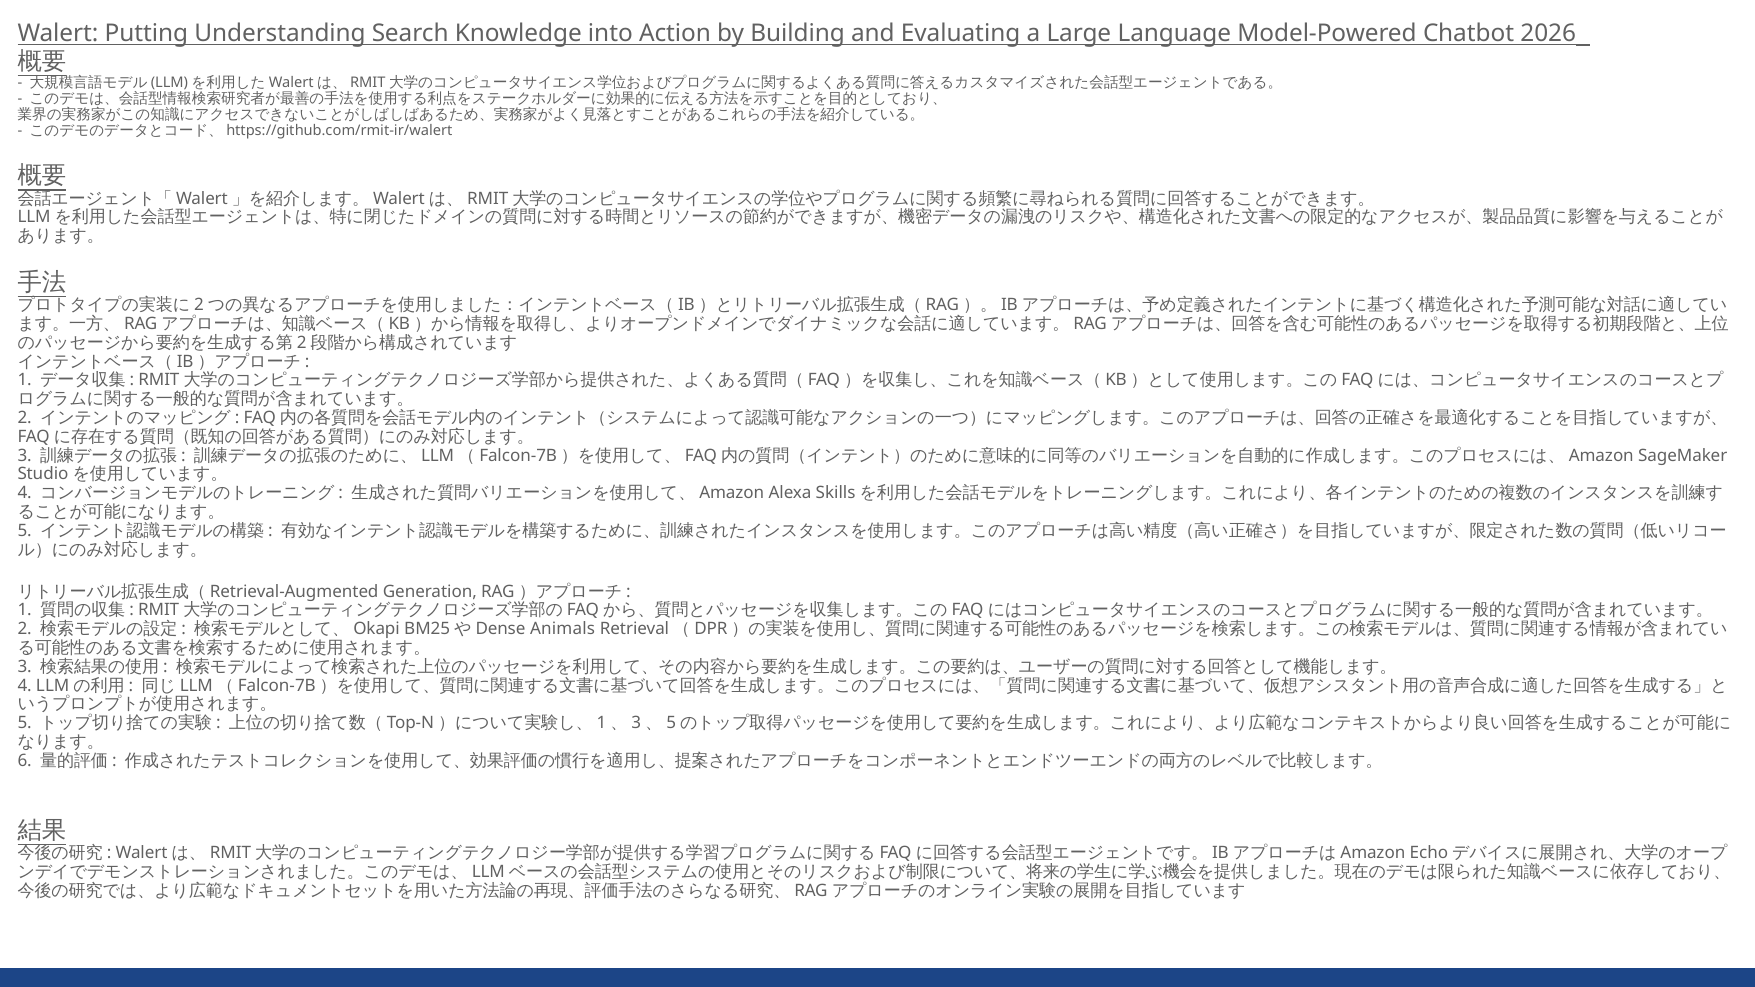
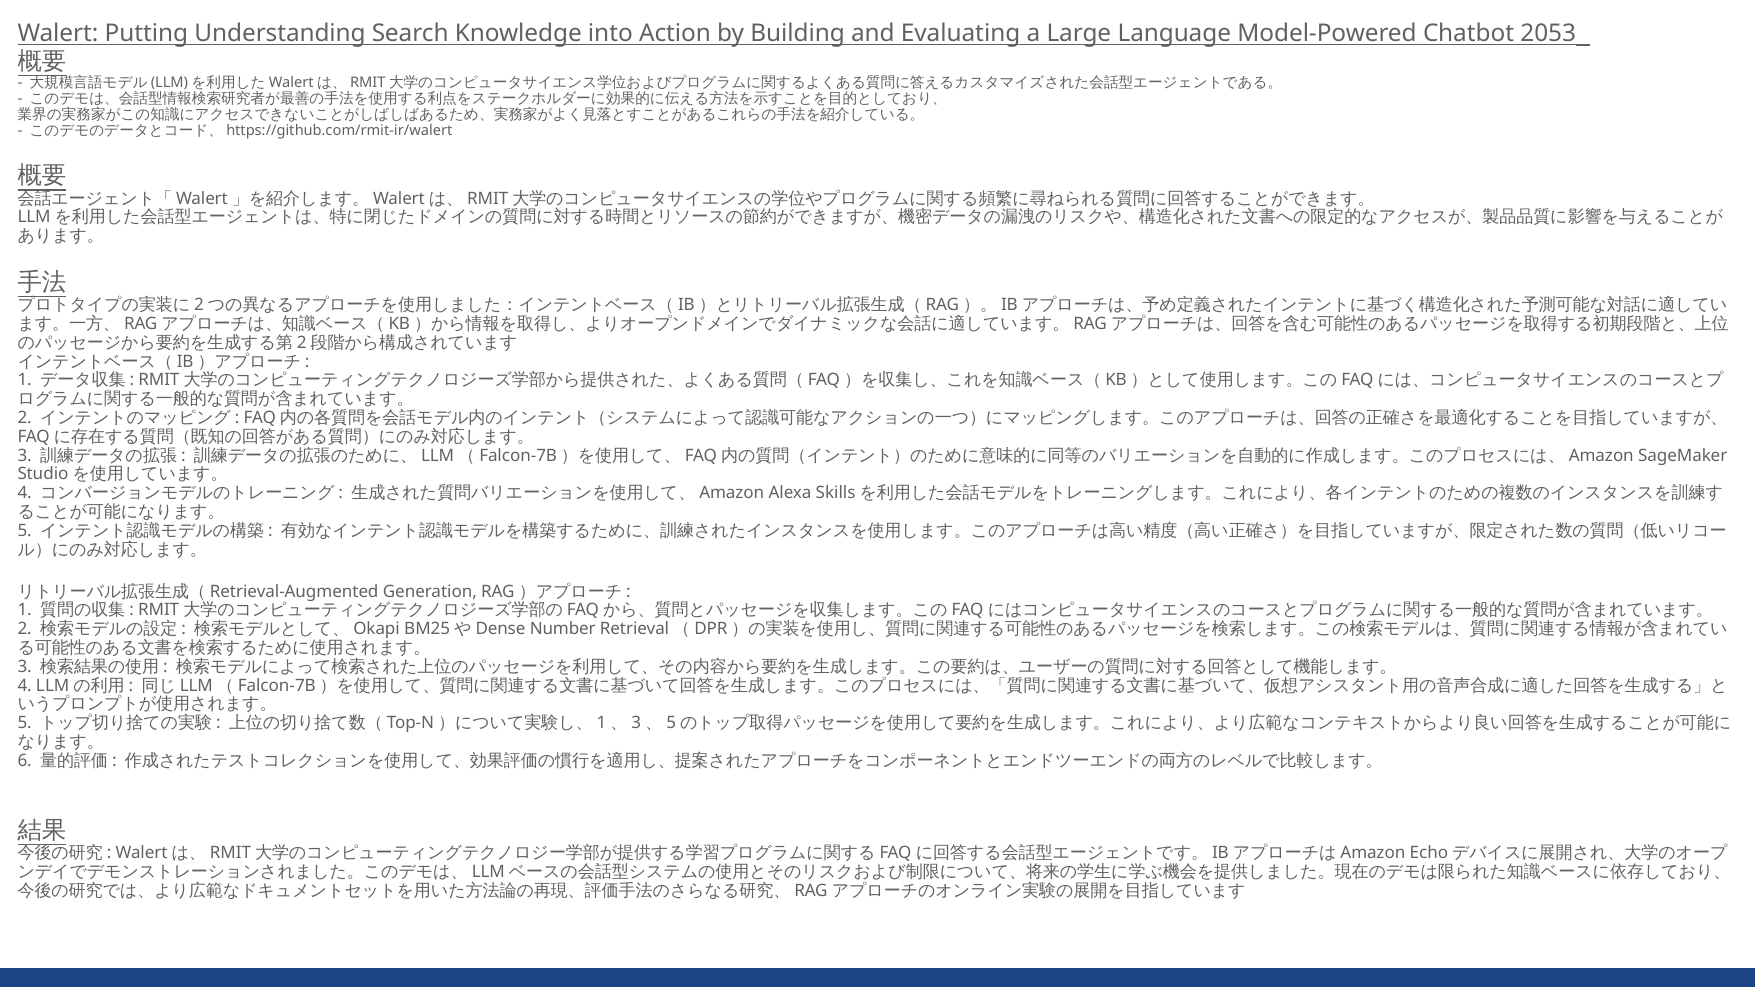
2026: 2026 -> 2053
Animals: Animals -> Number
